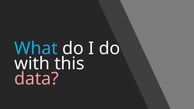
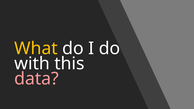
What colour: light blue -> yellow
